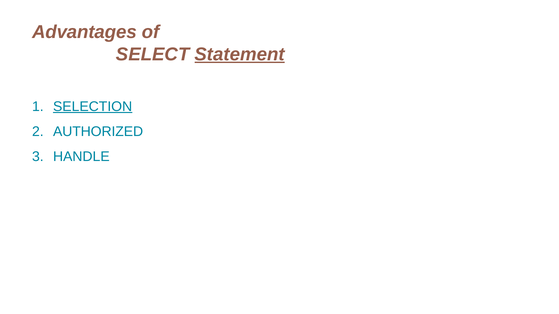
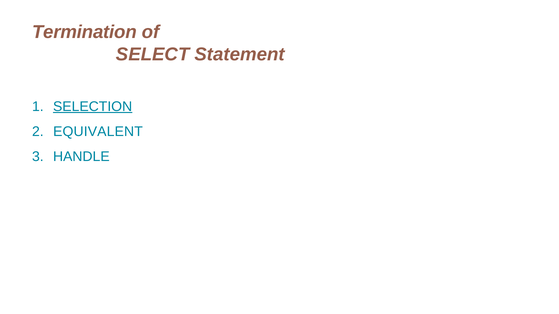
Advantages: Advantages -> Termination
Statement underline: present -> none
AUTHORIZED: AUTHORIZED -> EQUIVALENT
